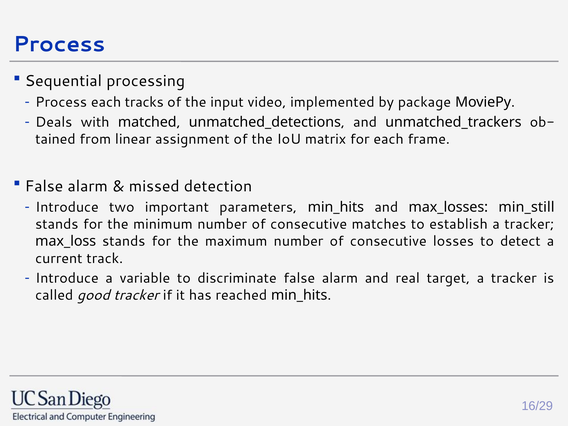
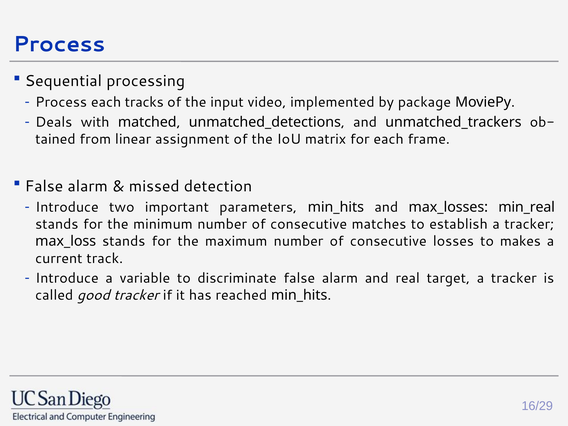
min_still: min_still -> min_real
detect: detect -> makes
